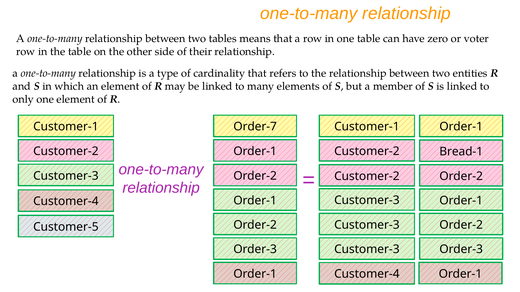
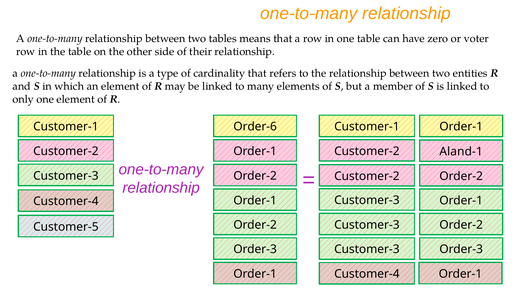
Order-7: Order-7 -> Order-6
Bread-1: Bread-1 -> Aland-1
